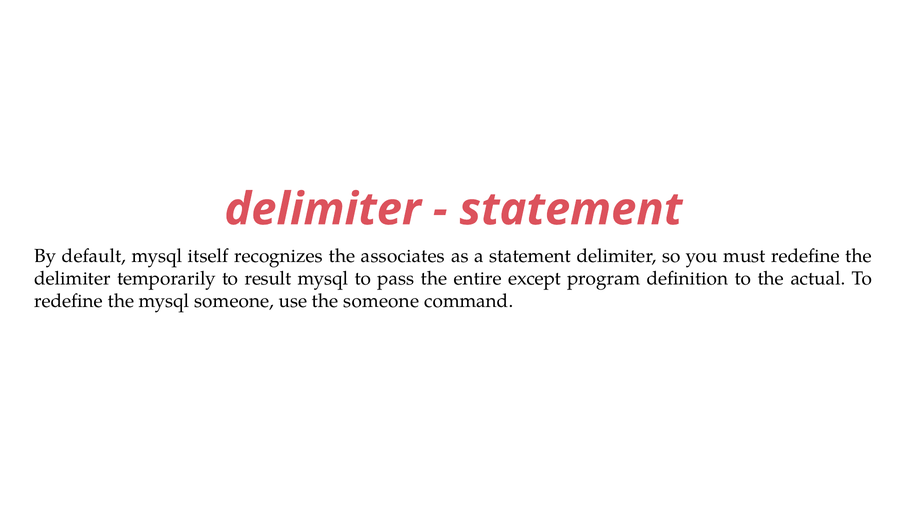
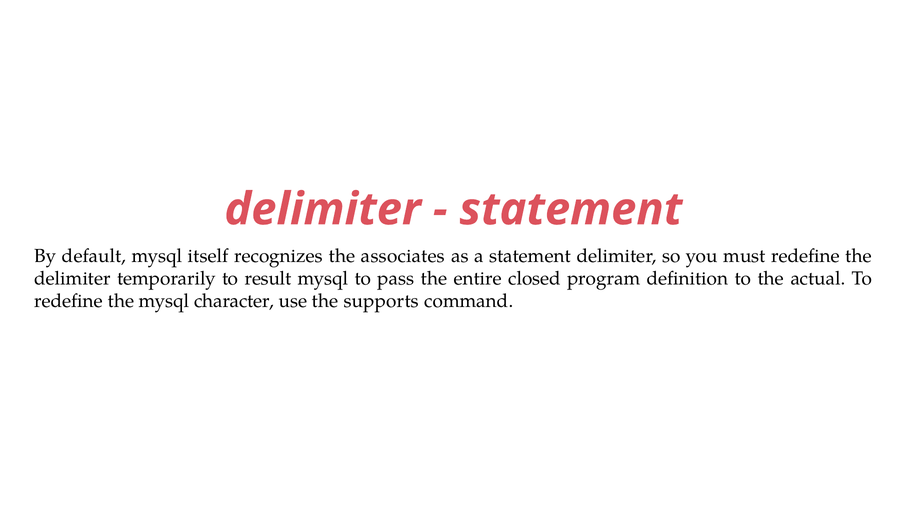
except: except -> closed
mysql someone: someone -> character
the someone: someone -> supports
